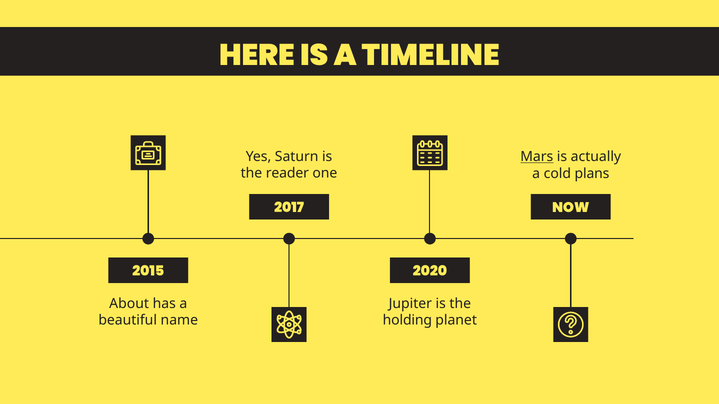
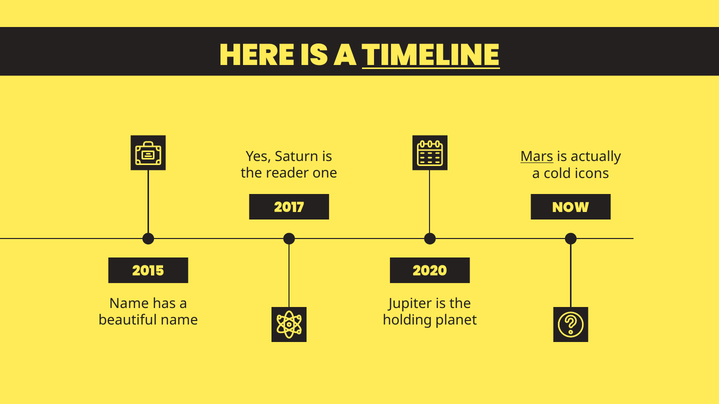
TIMELINE underline: none -> present
plans: plans -> icons
About at (129, 304): About -> Name
